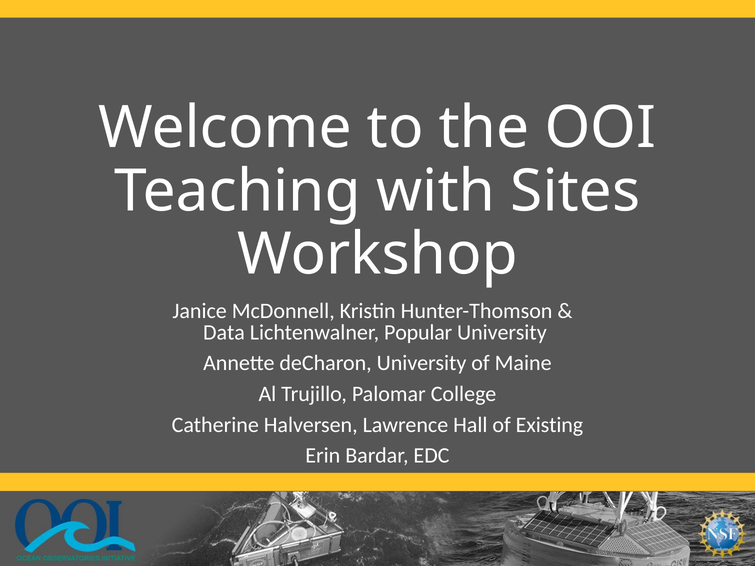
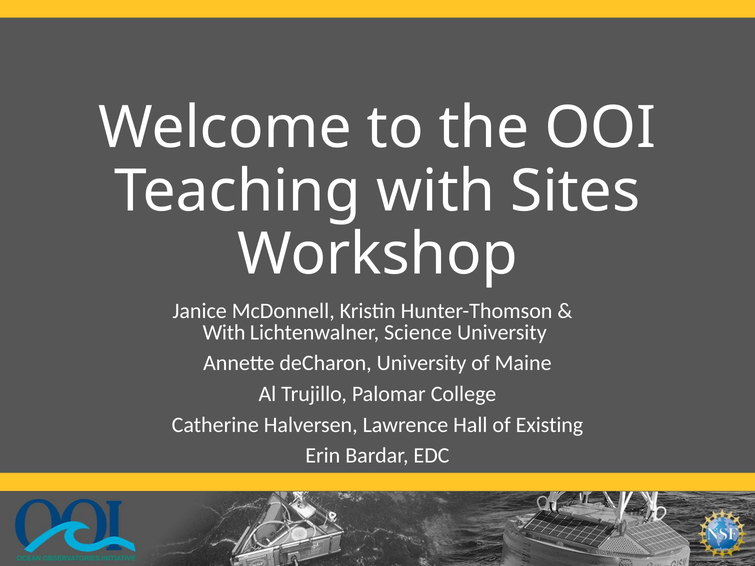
Data at (224, 332): Data -> With
Popular: Popular -> Science
